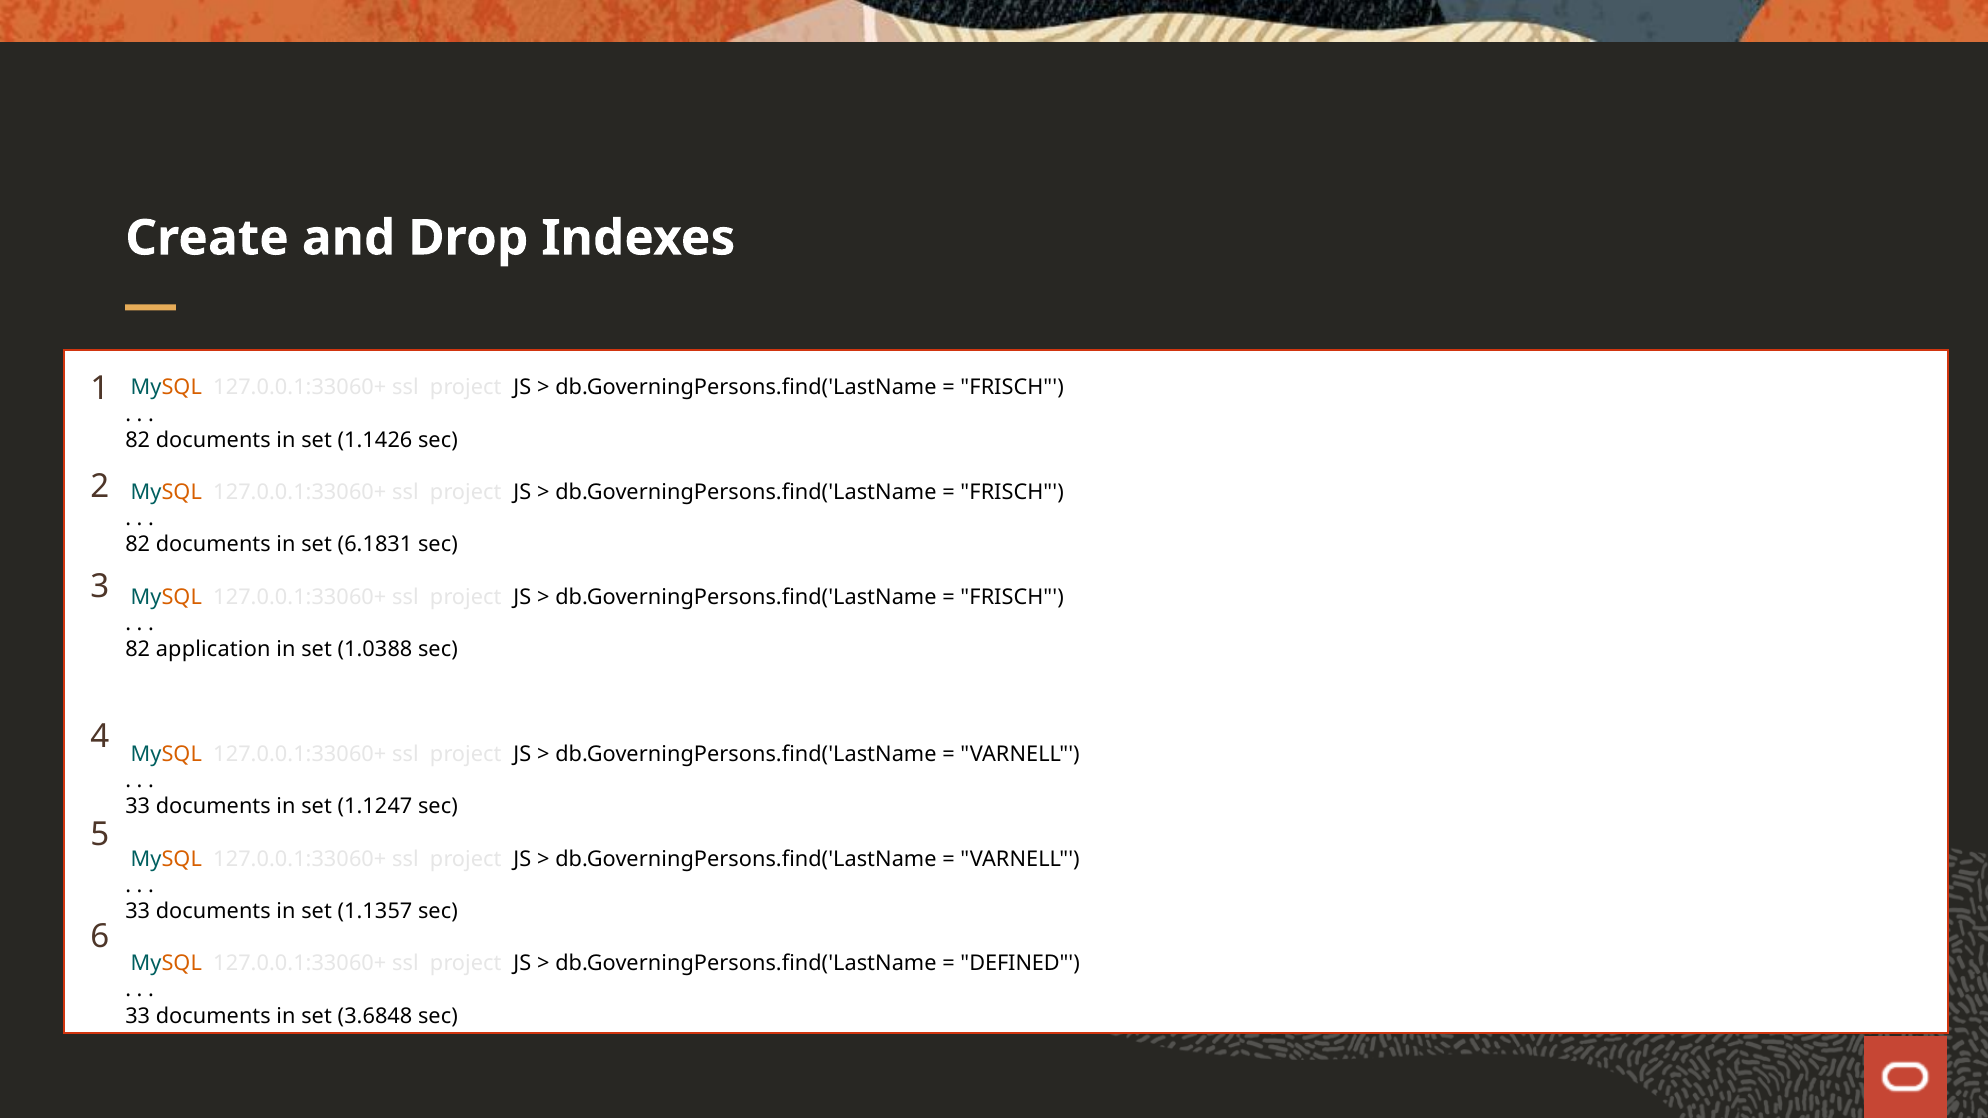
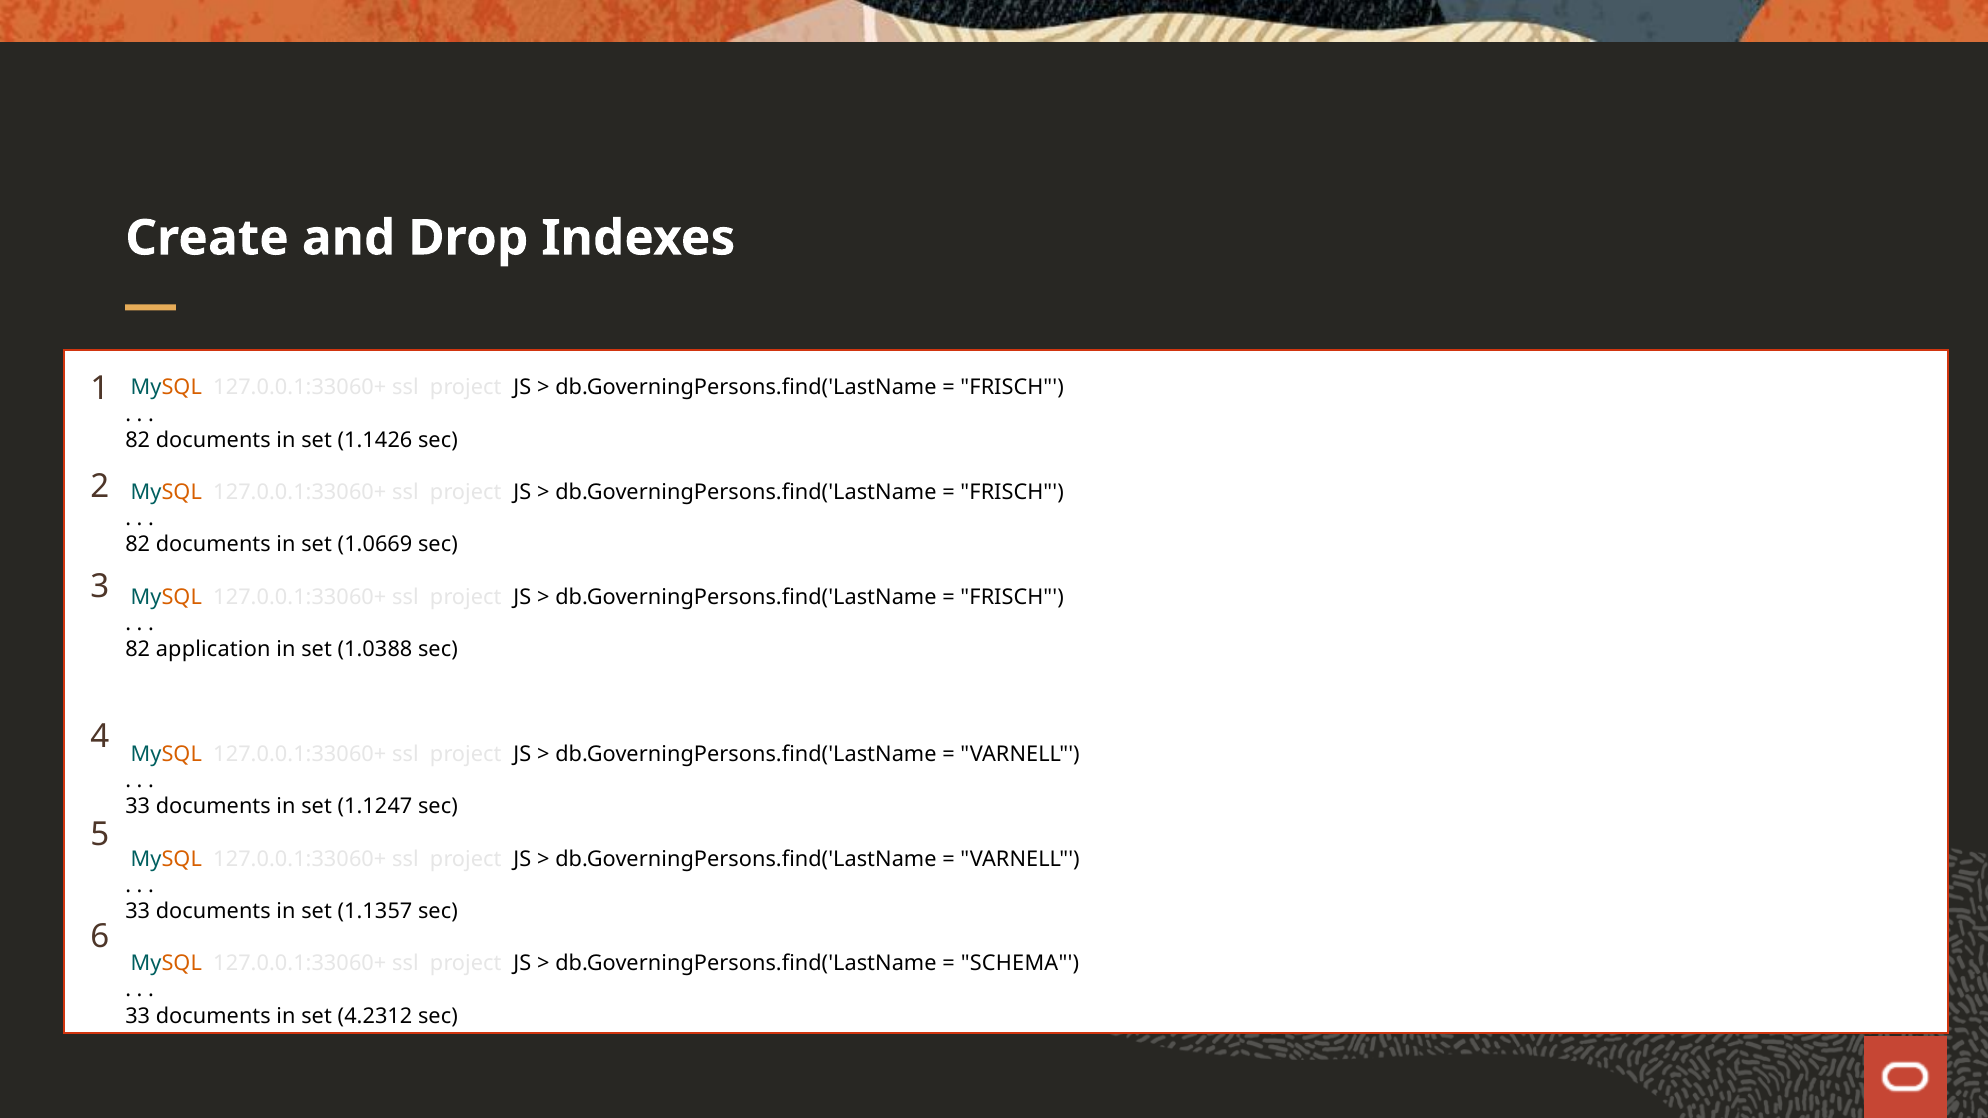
6.1831: 6.1831 -> 1.0669
DEFINED: DEFINED -> SCHEMA
3.6848: 3.6848 -> 4.2312
